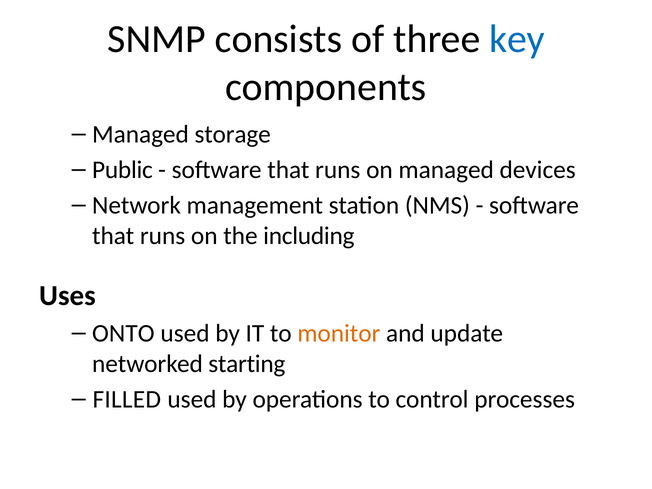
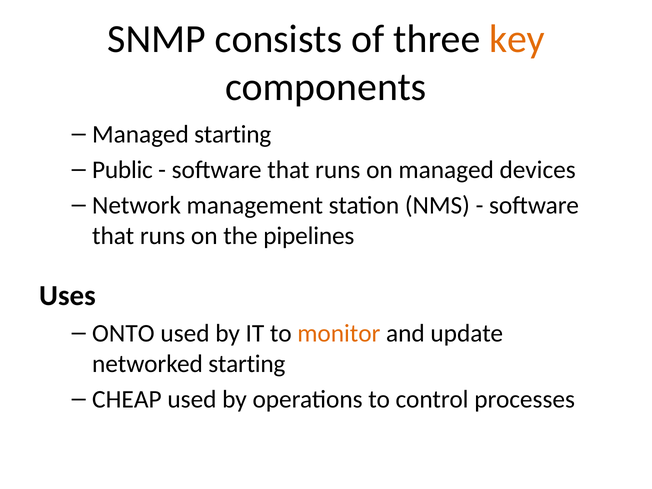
key colour: blue -> orange
Managed storage: storage -> starting
including: including -> pipelines
FILLED: FILLED -> CHEAP
